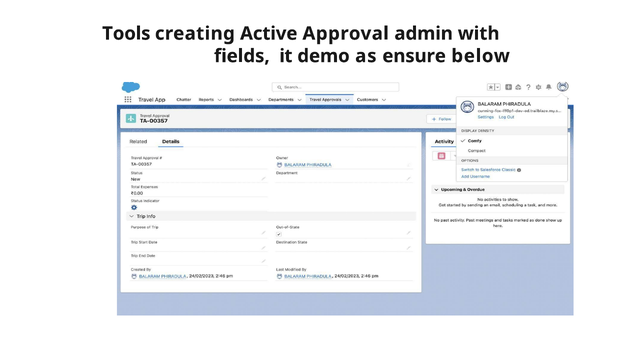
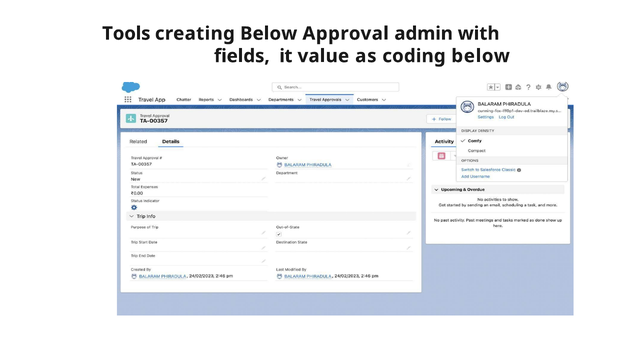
creating Active: Active -> Below
demo: demo -> value
ensure: ensure -> coding
